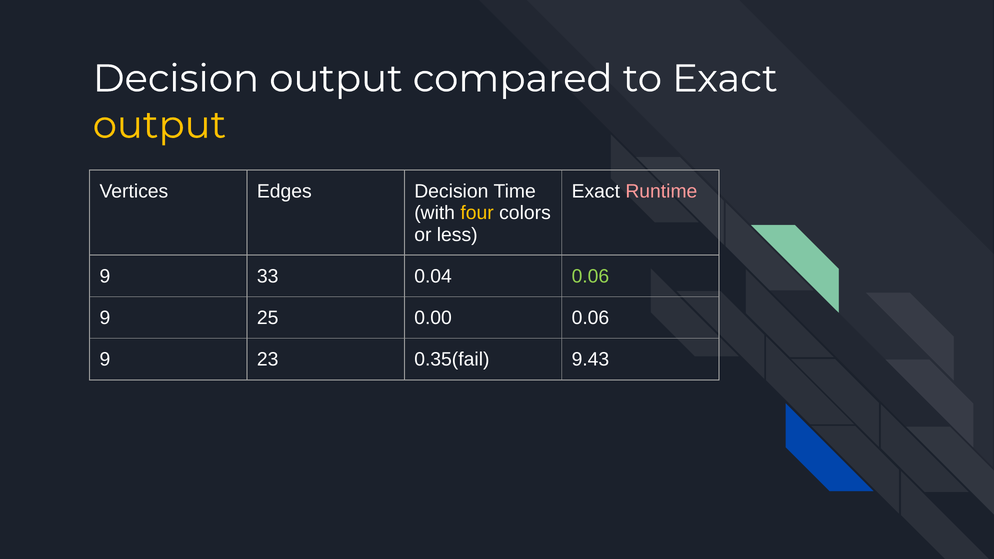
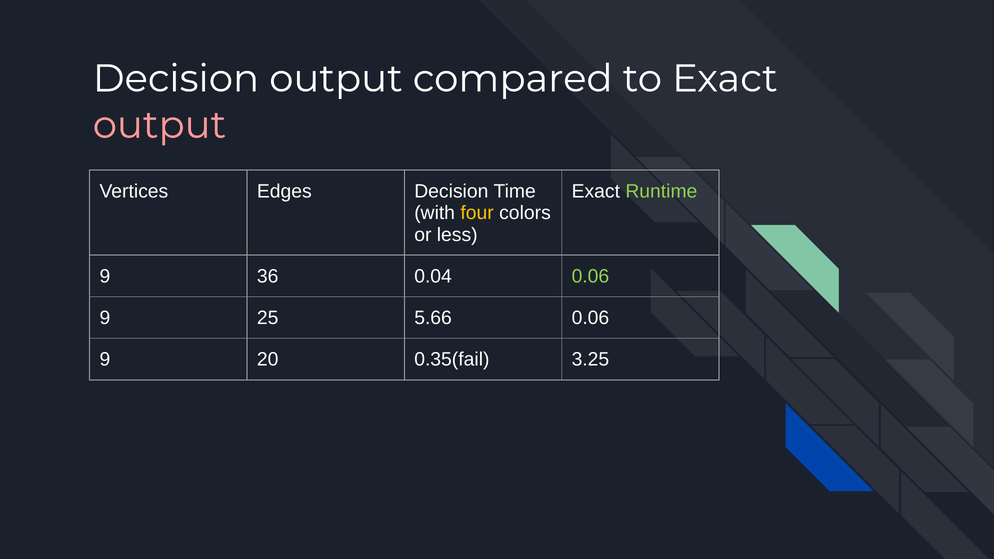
output at (159, 125) colour: yellow -> pink
Runtime colour: pink -> light green
33: 33 -> 36
0.00: 0.00 -> 5.66
23: 23 -> 20
9.43: 9.43 -> 3.25
